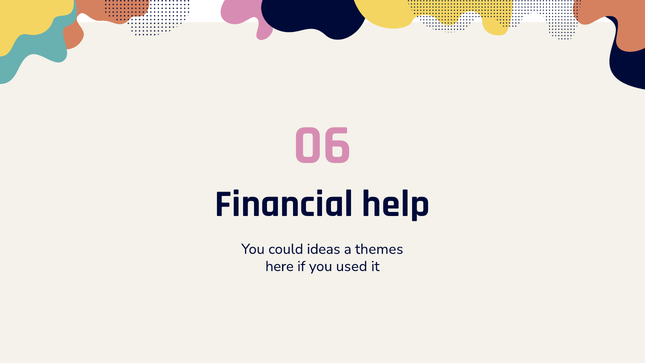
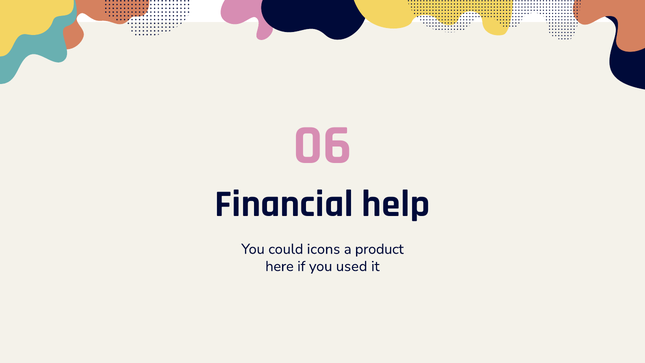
ideas: ideas -> icons
themes: themes -> product
